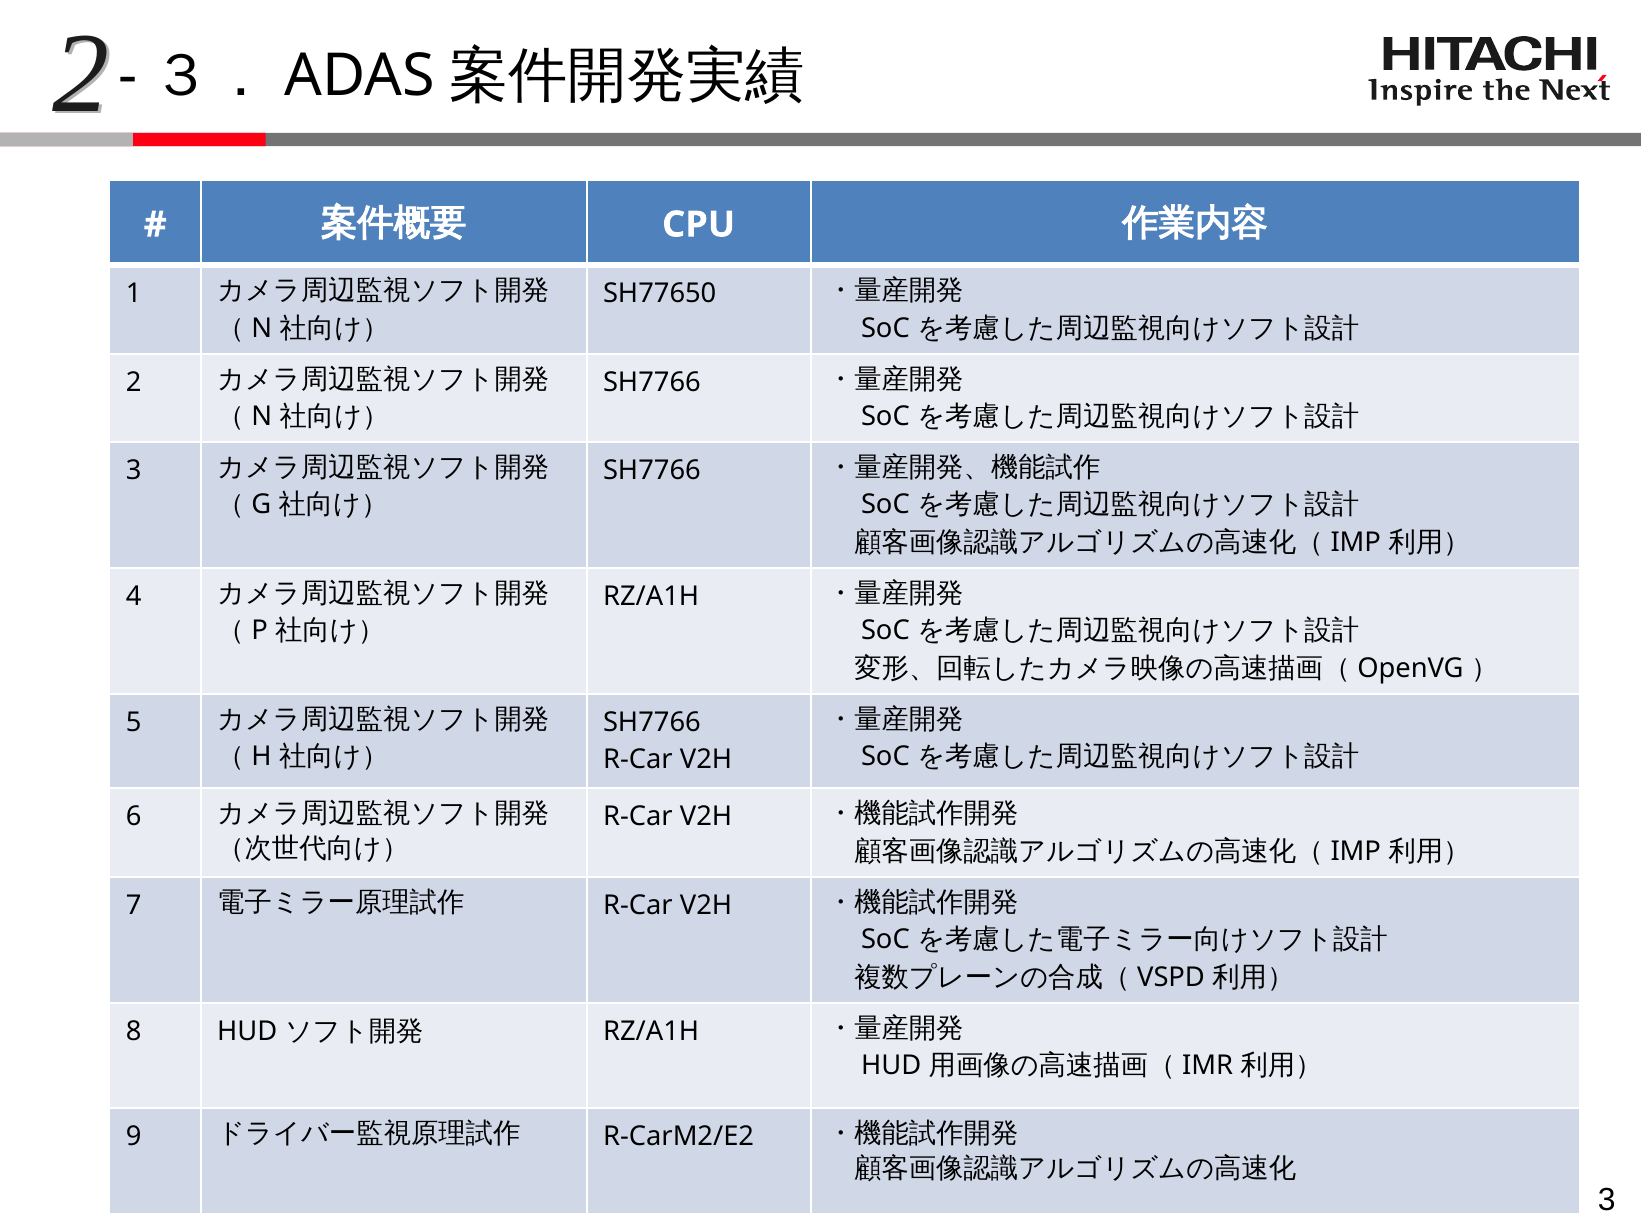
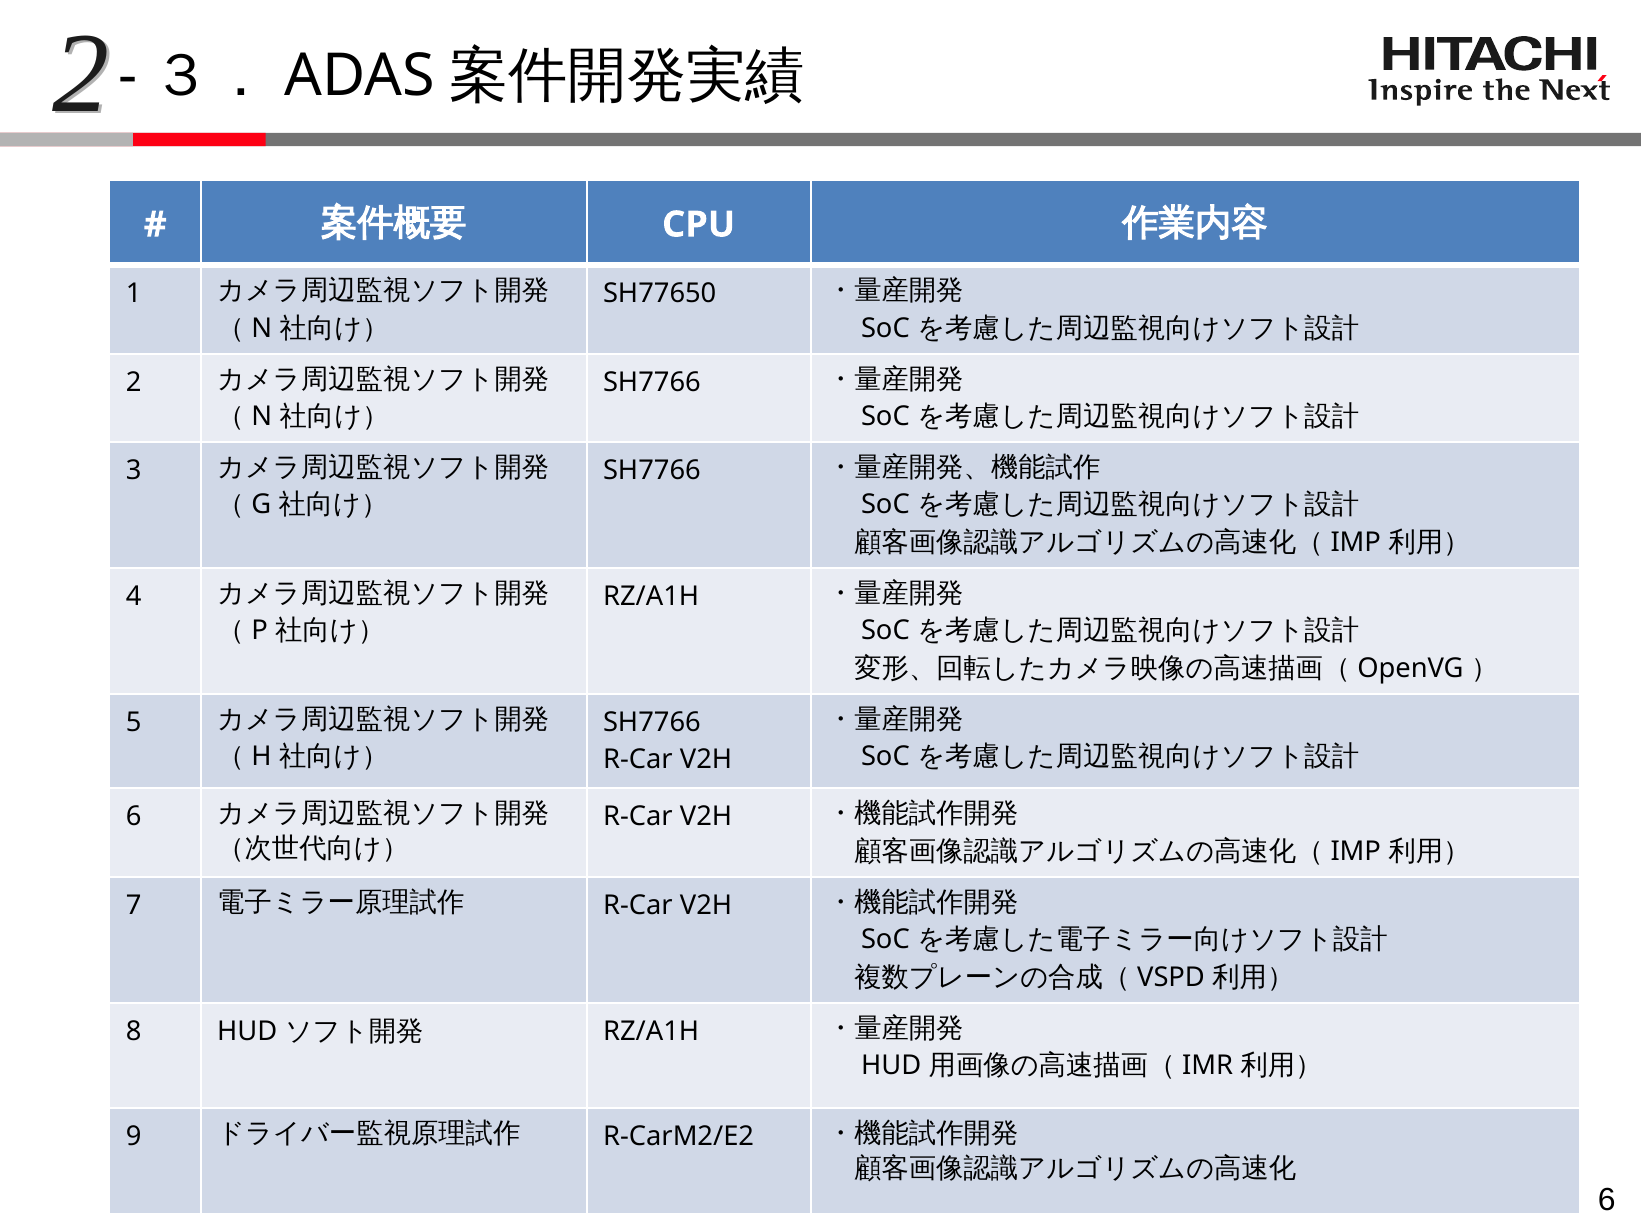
3 at (1607, 1200): 3 -> 6
